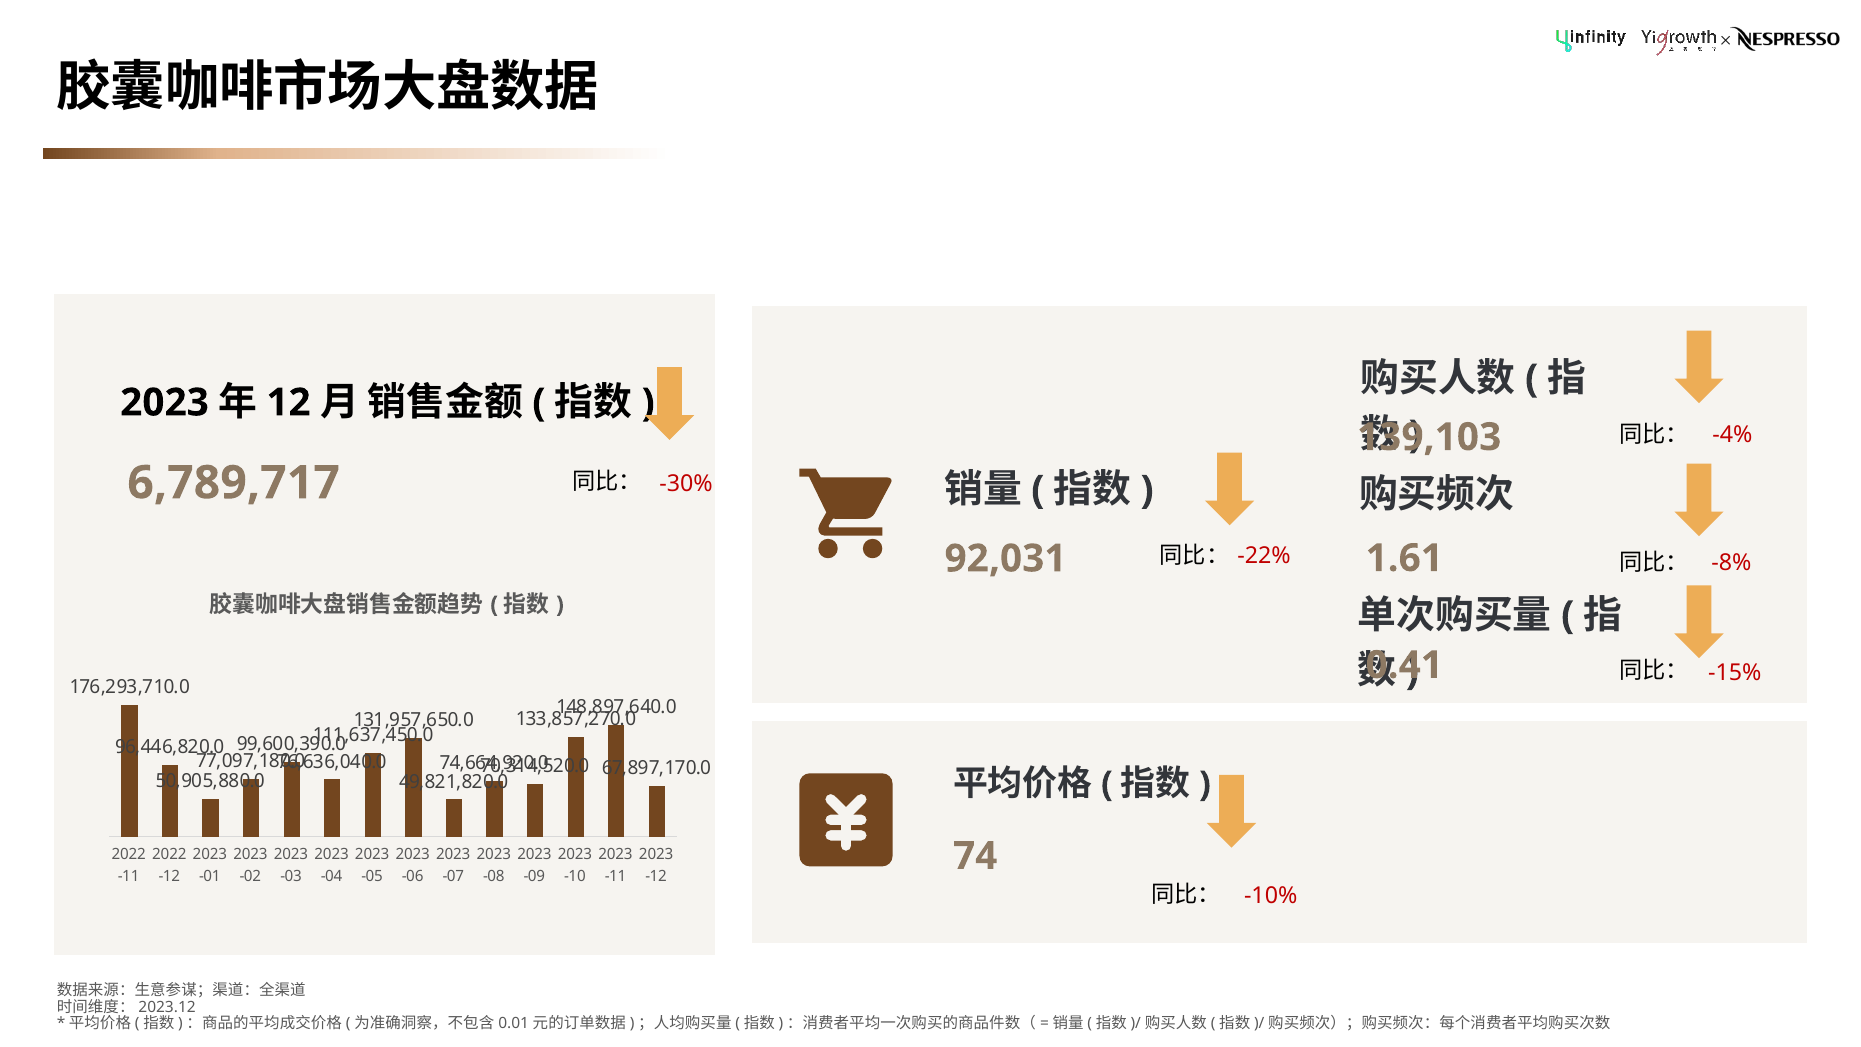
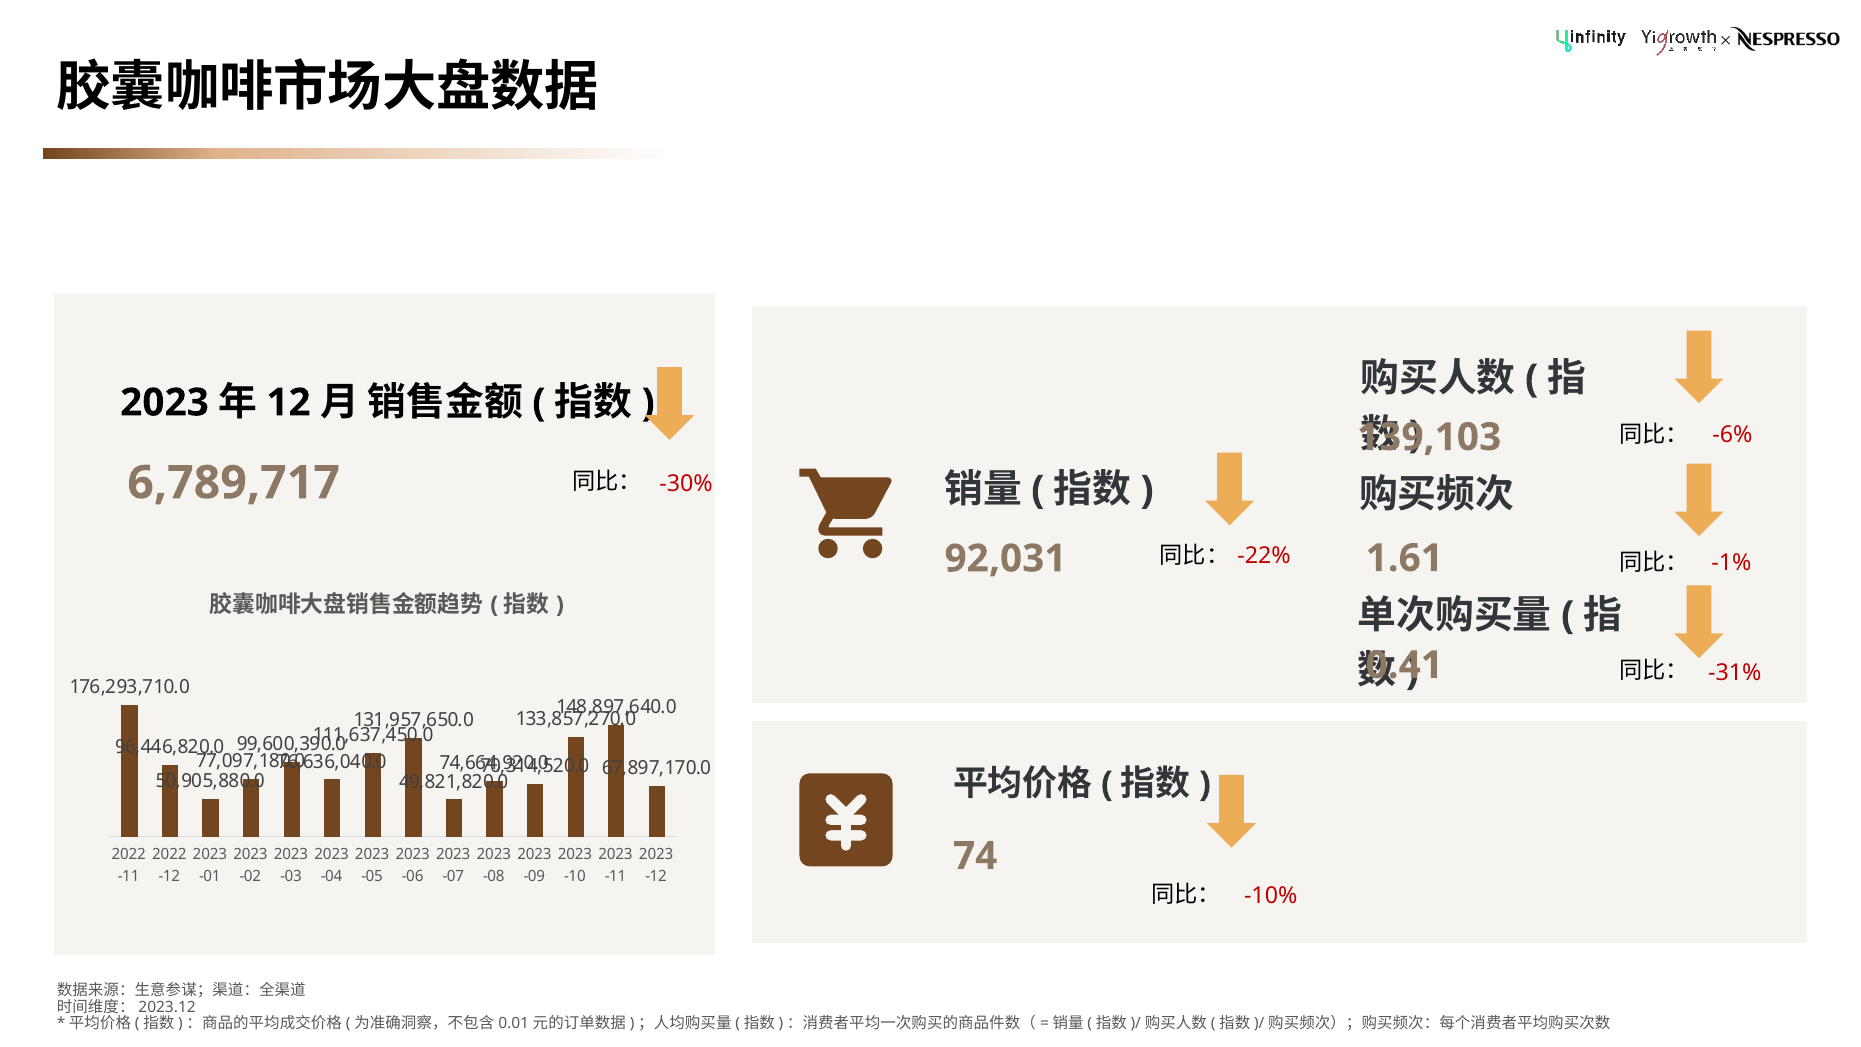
-4%: -4% -> -6%
-8%: -8% -> -1%
-15%: -15% -> -31%
